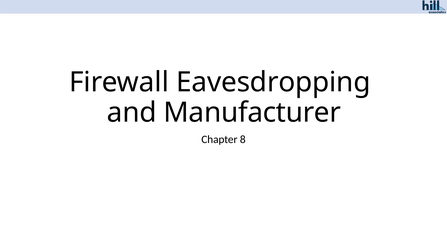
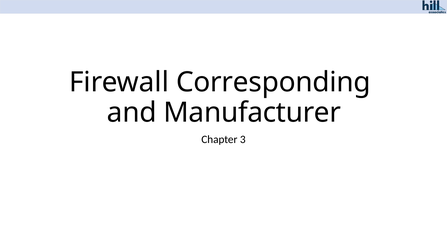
Eavesdropping: Eavesdropping -> Corresponding
8: 8 -> 3
